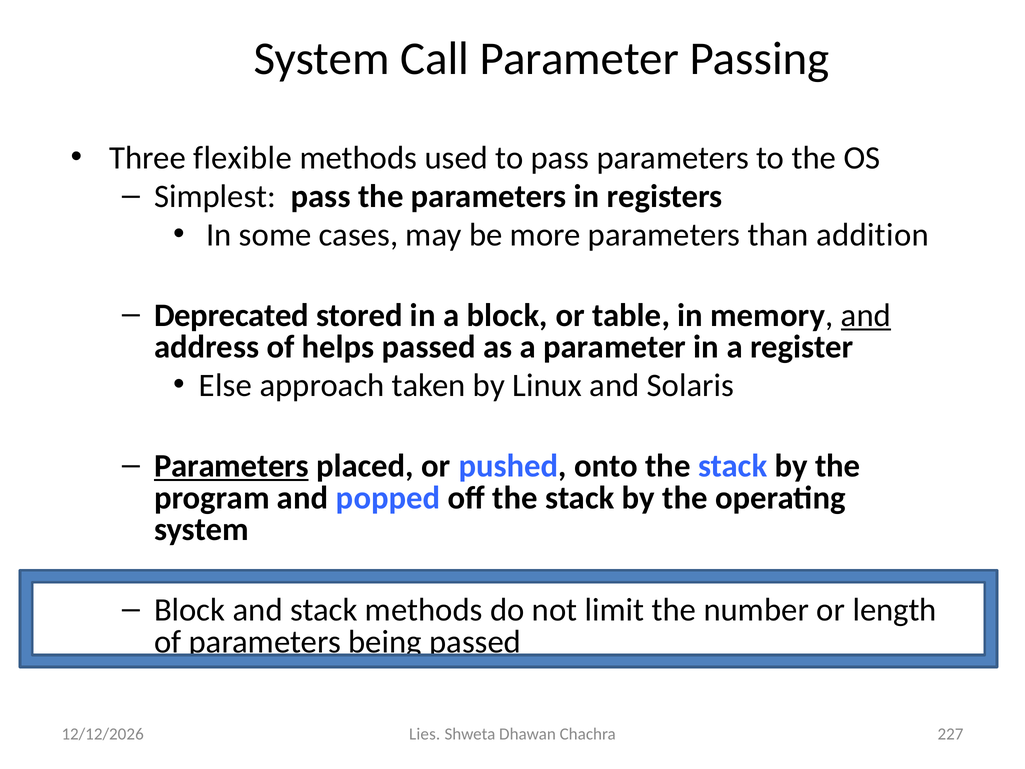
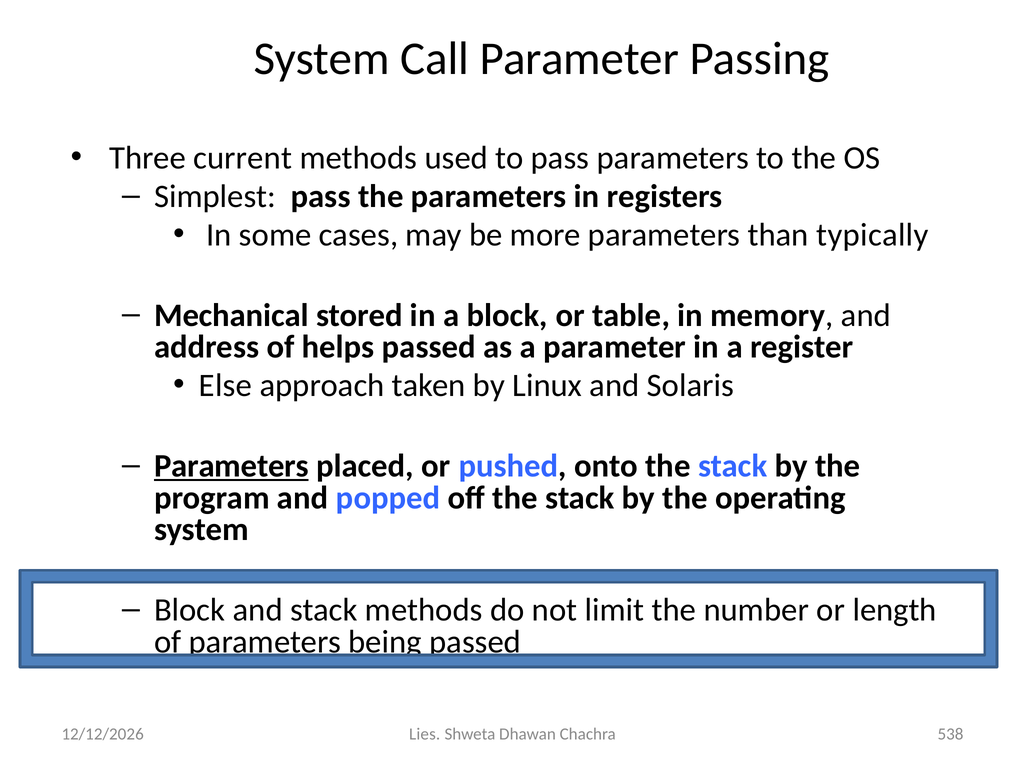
flexible: flexible -> current
addition: addition -> typically
Deprecated: Deprecated -> Mechanical
and at (866, 315) underline: present -> none
227: 227 -> 538
